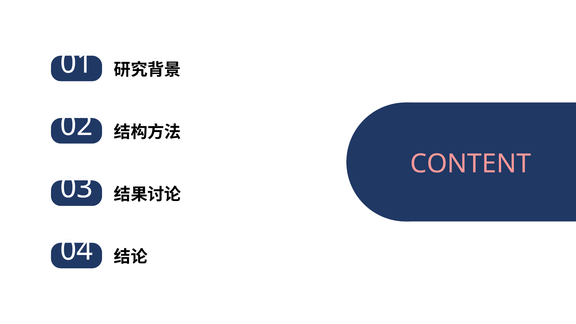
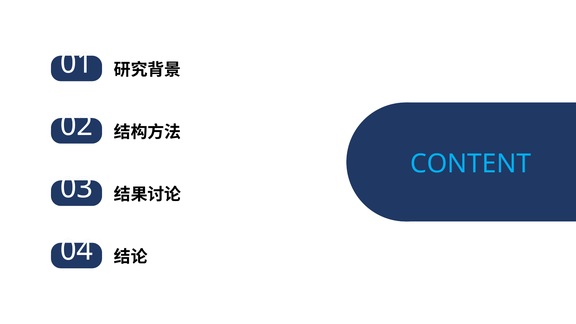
CONTENT colour: pink -> light blue
